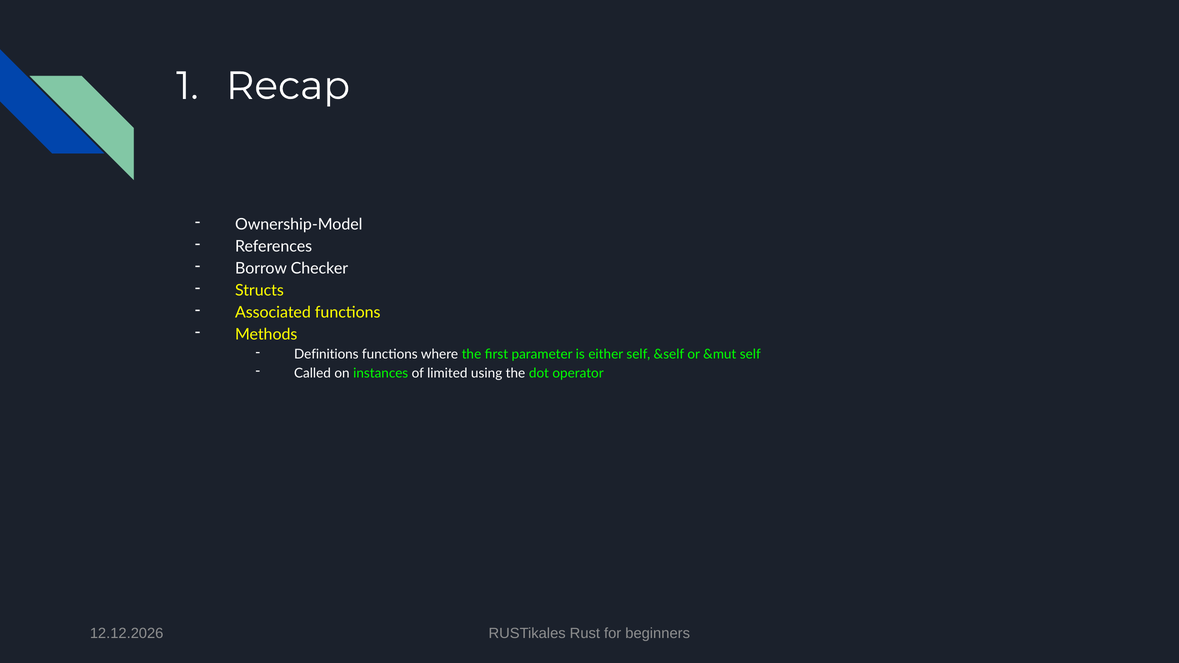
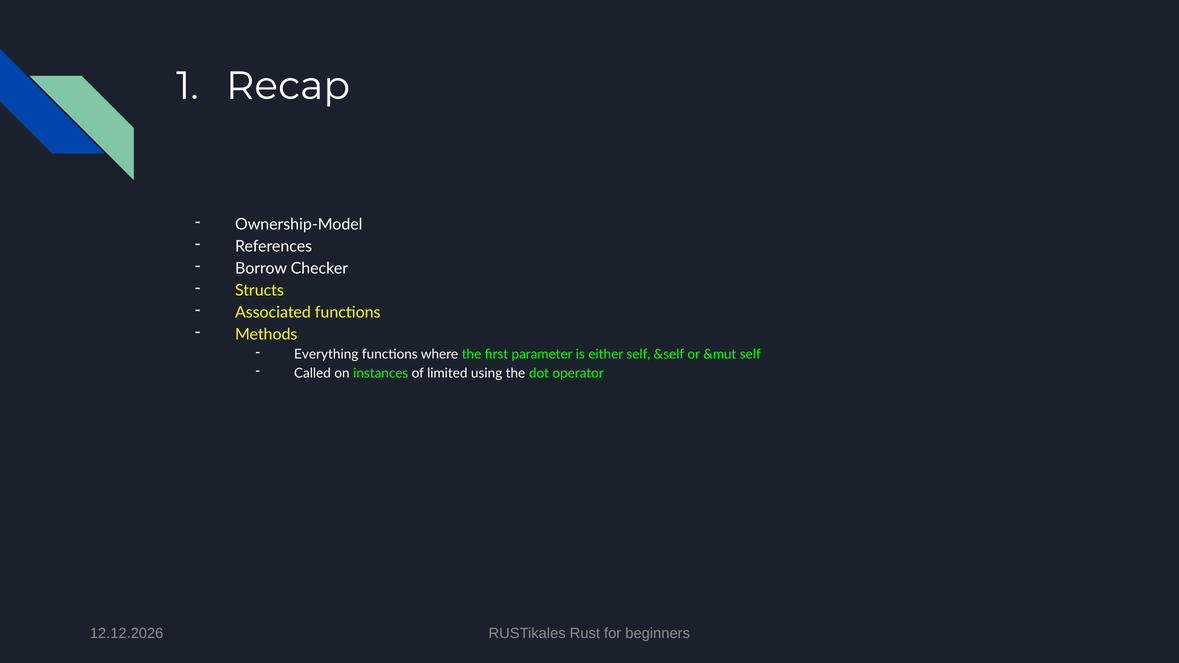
Definitions: Definitions -> Everything
